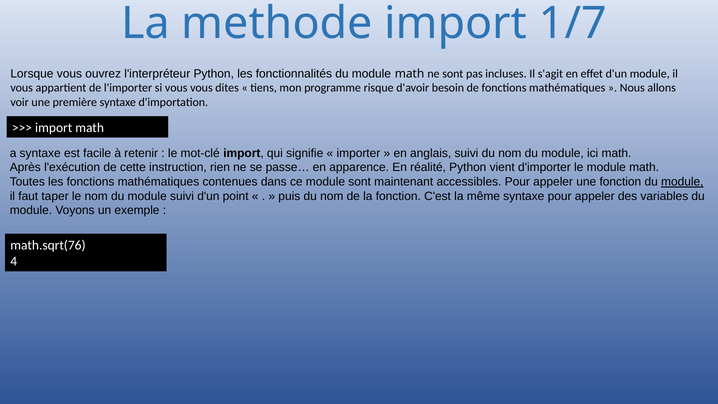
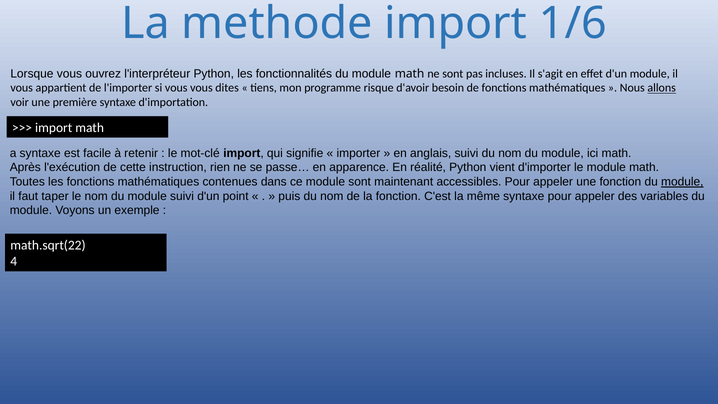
1/7: 1/7 -> 1/6
allons underline: none -> present
math.sqrt(76: math.sqrt(76 -> math.sqrt(22
